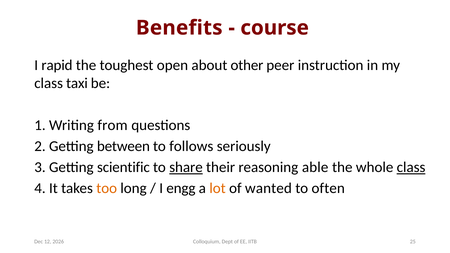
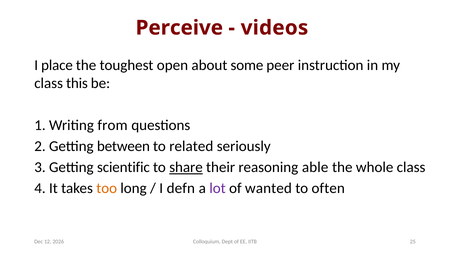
Benefits: Benefits -> Perceive
course: course -> videos
rapid: rapid -> place
other: other -> some
taxi: taxi -> this
follows: follows -> related
class at (411, 167) underline: present -> none
engg: engg -> defn
lot colour: orange -> purple
